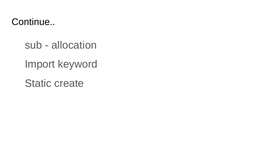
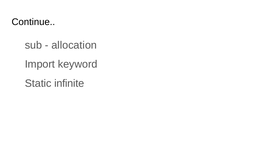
create: create -> infinite
